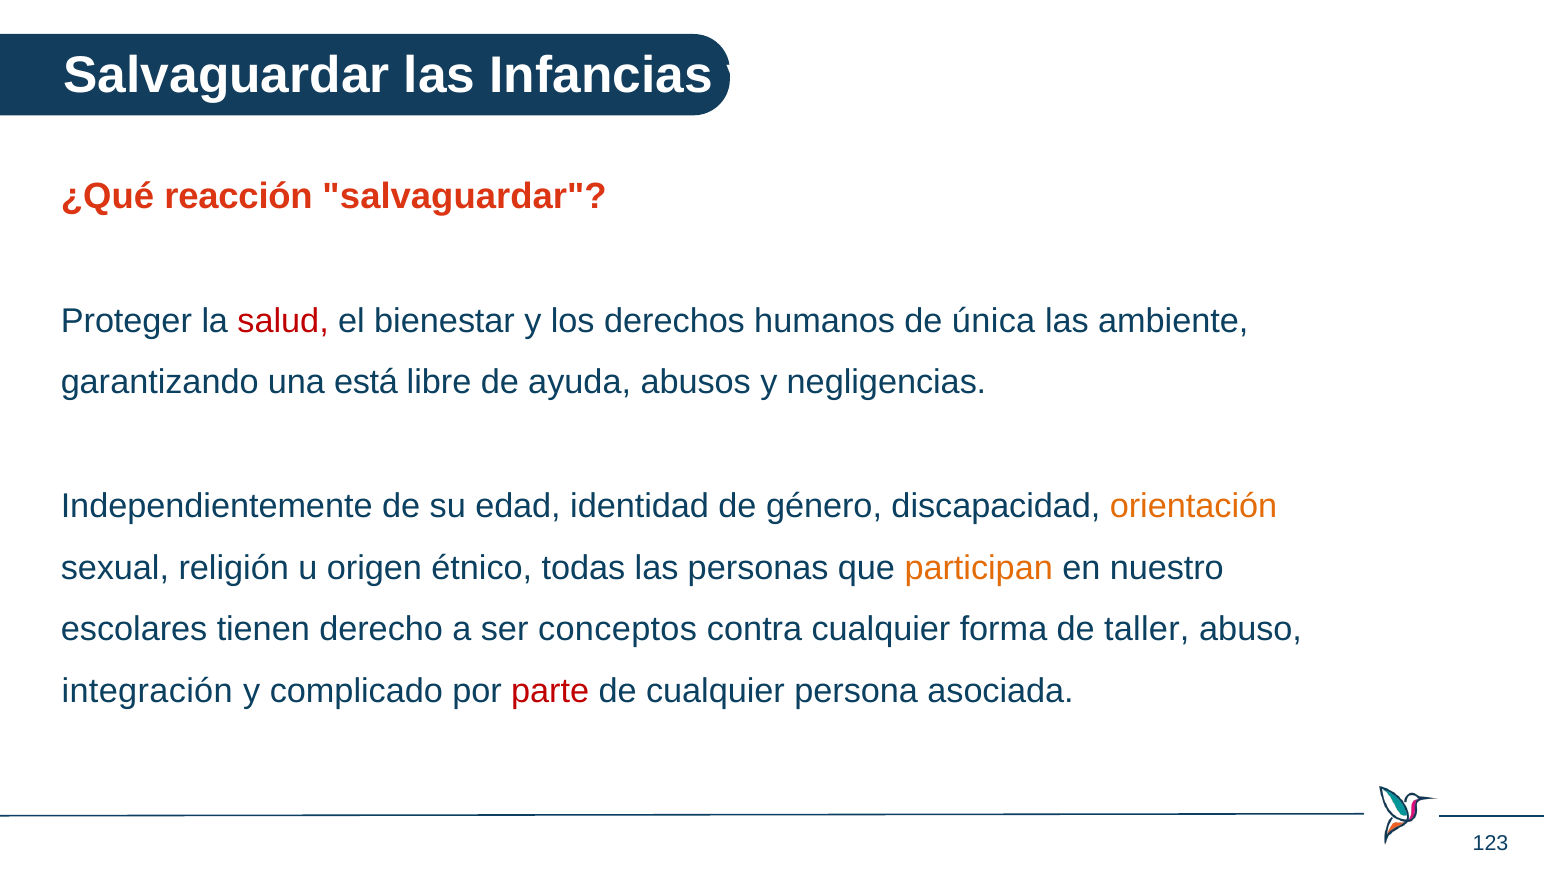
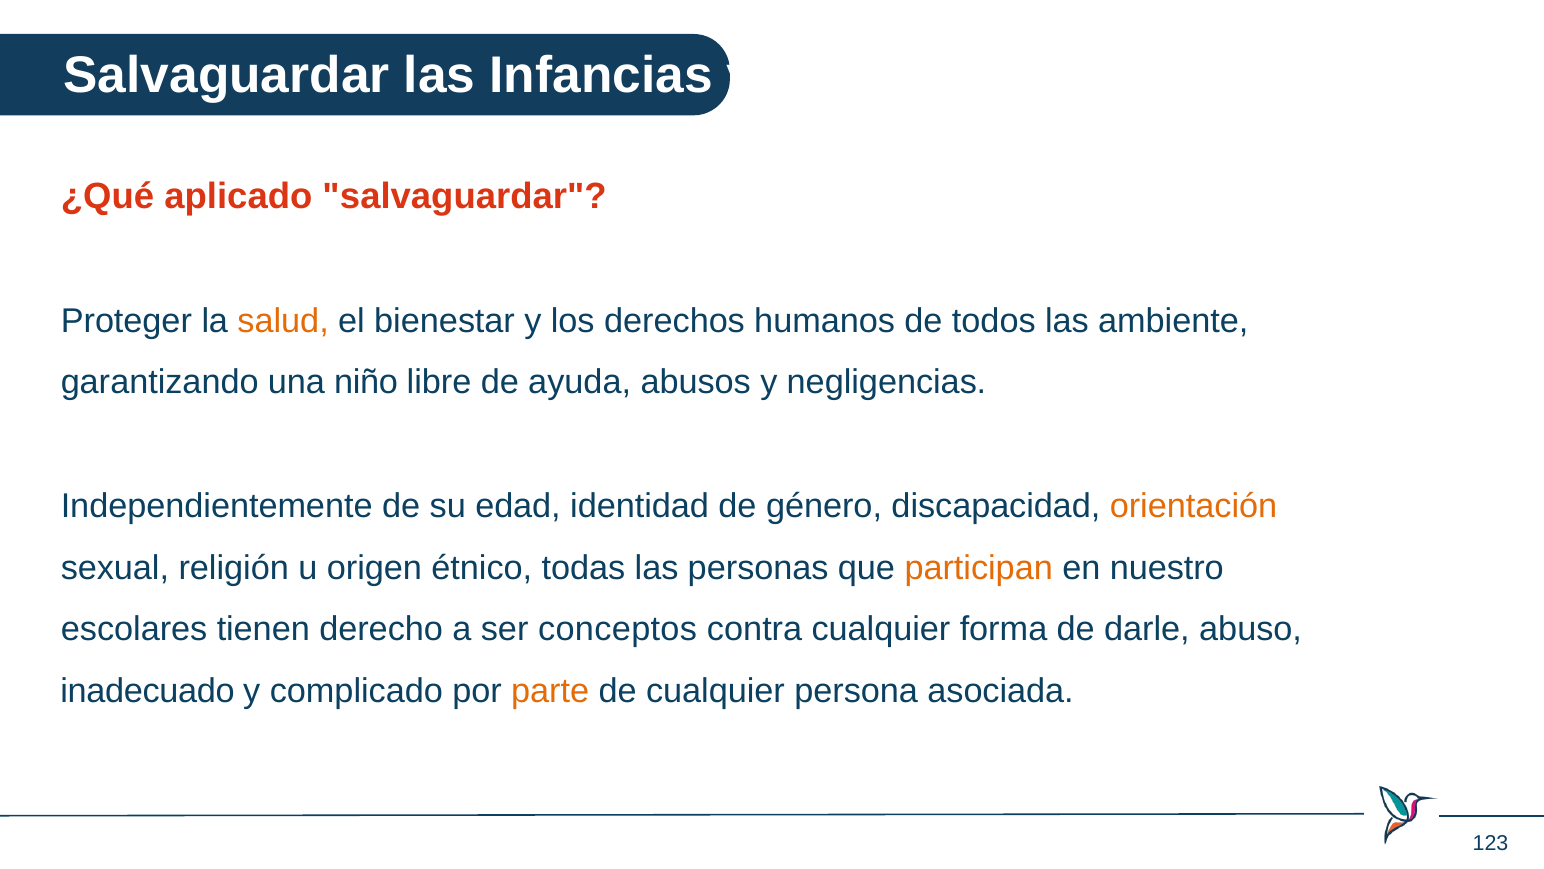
reacción: reacción -> aplicado
salud colour: red -> orange
única: única -> todos
está: está -> niño
taller: taller -> darle
integración: integración -> inadecuado
parte colour: red -> orange
